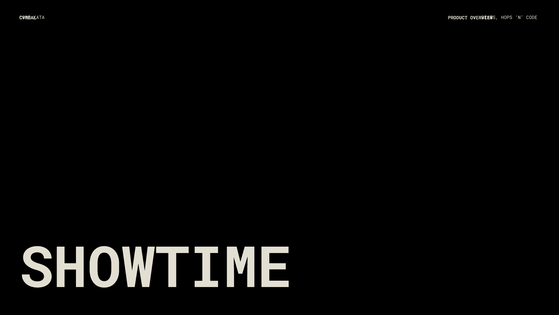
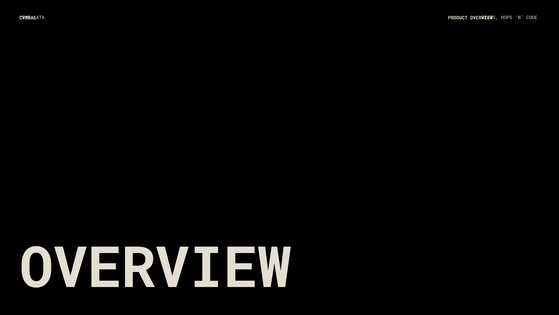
SHOWTIME at (155, 268): SHOWTIME -> OVERVIEW
